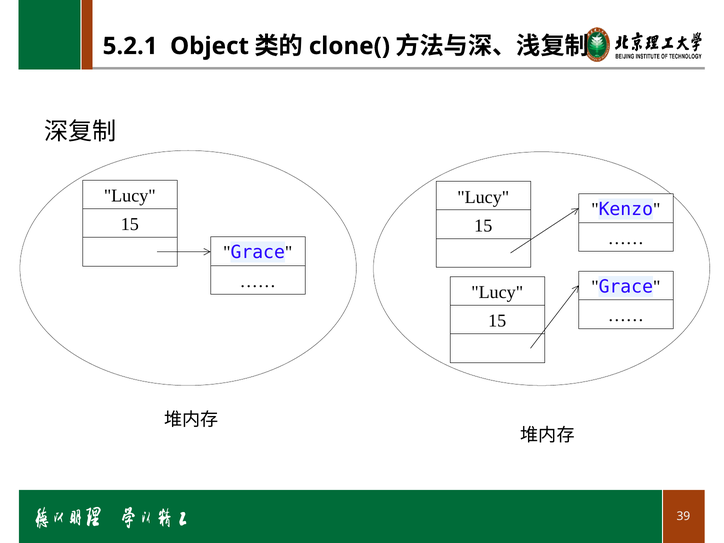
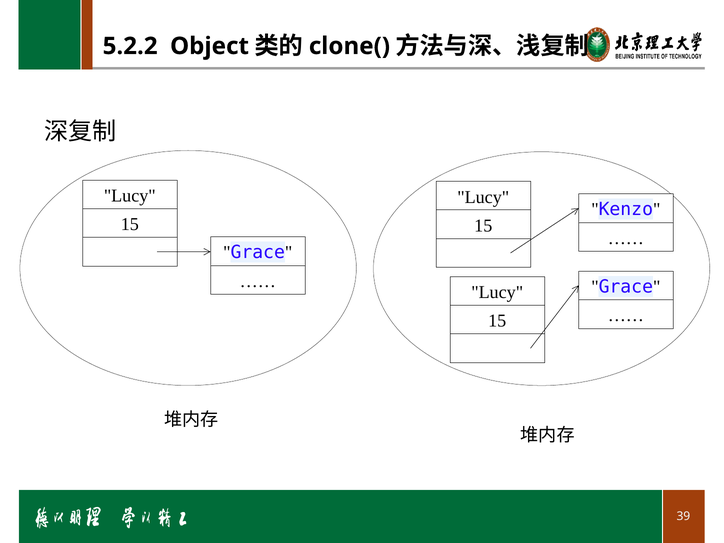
5.2.1: 5.2.1 -> 5.2.2
